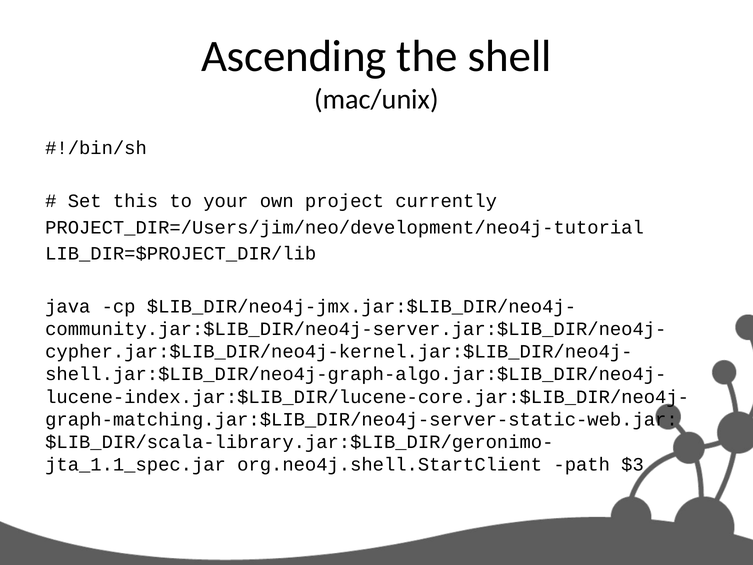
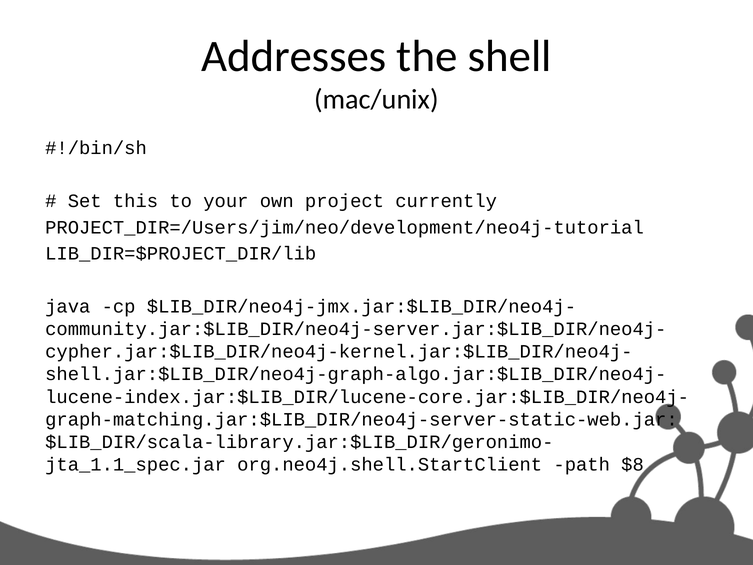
Ascending: Ascending -> Addresses
$3: $3 -> $8
